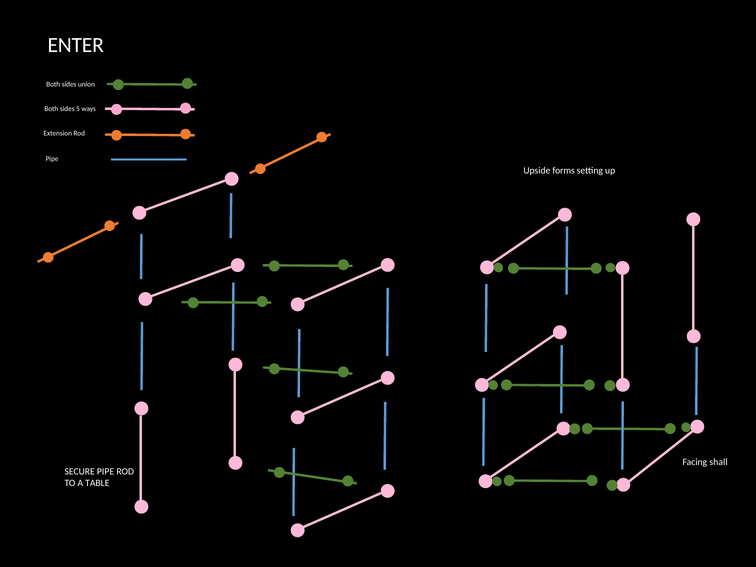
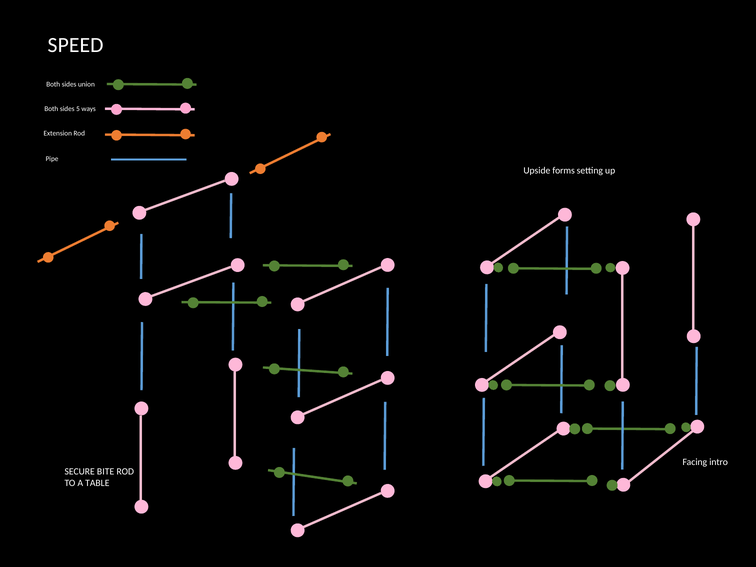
ENTER: ENTER -> SPEED
shall: shall -> intro
SECURE PIPE: PIPE -> BITE
